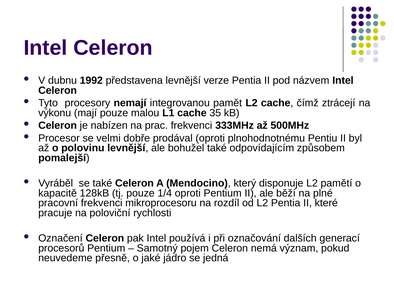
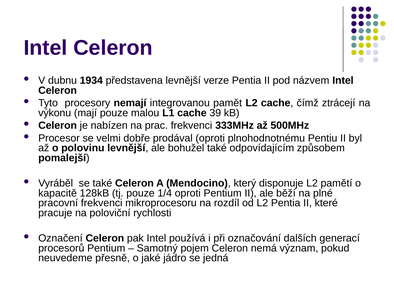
1992: 1992 -> 1934
35: 35 -> 39
